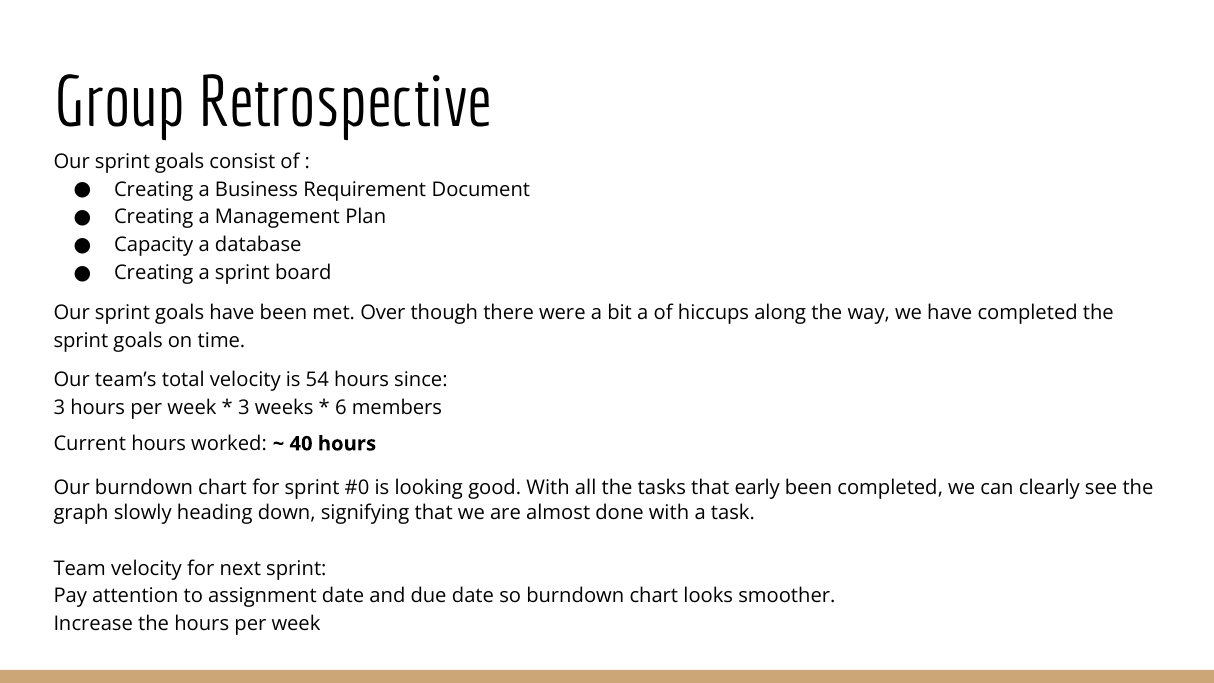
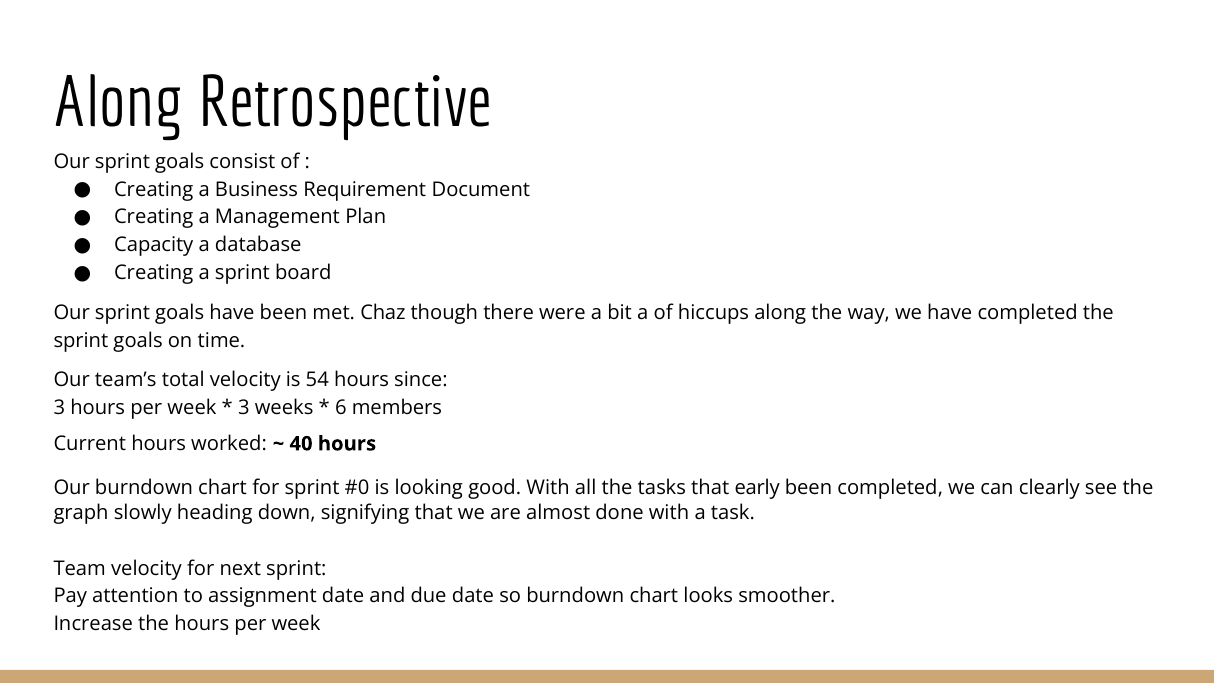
Group at (119, 103): Group -> Along
Over: Over -> Chaz
